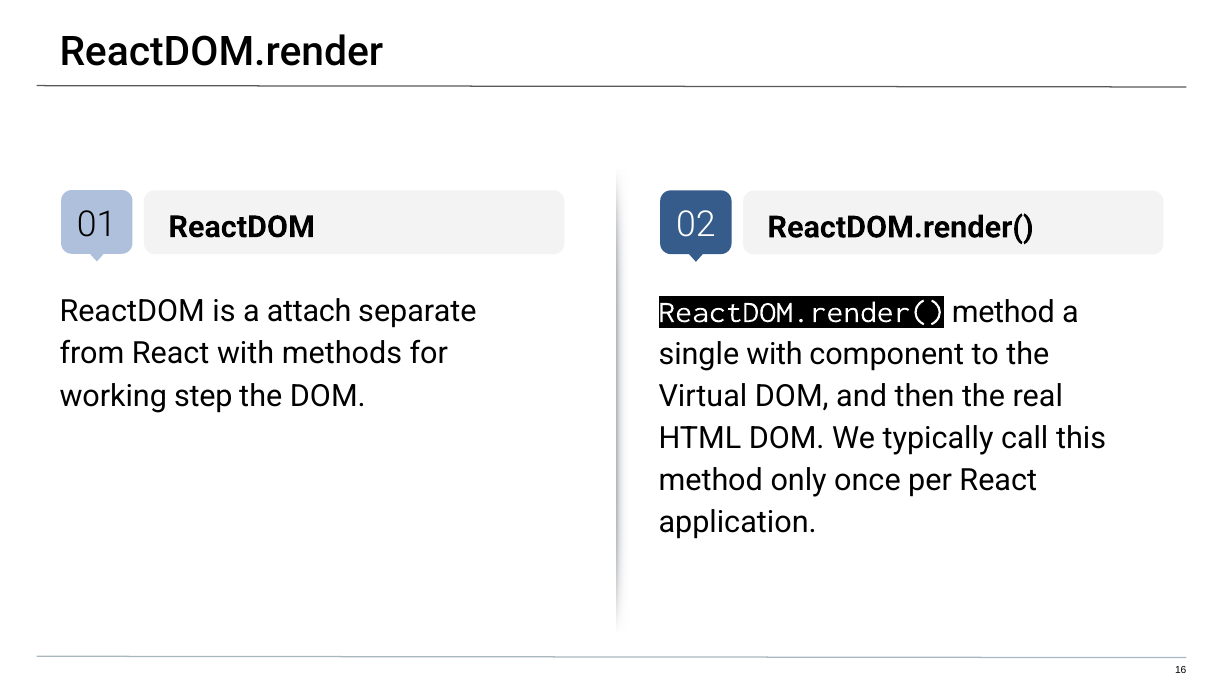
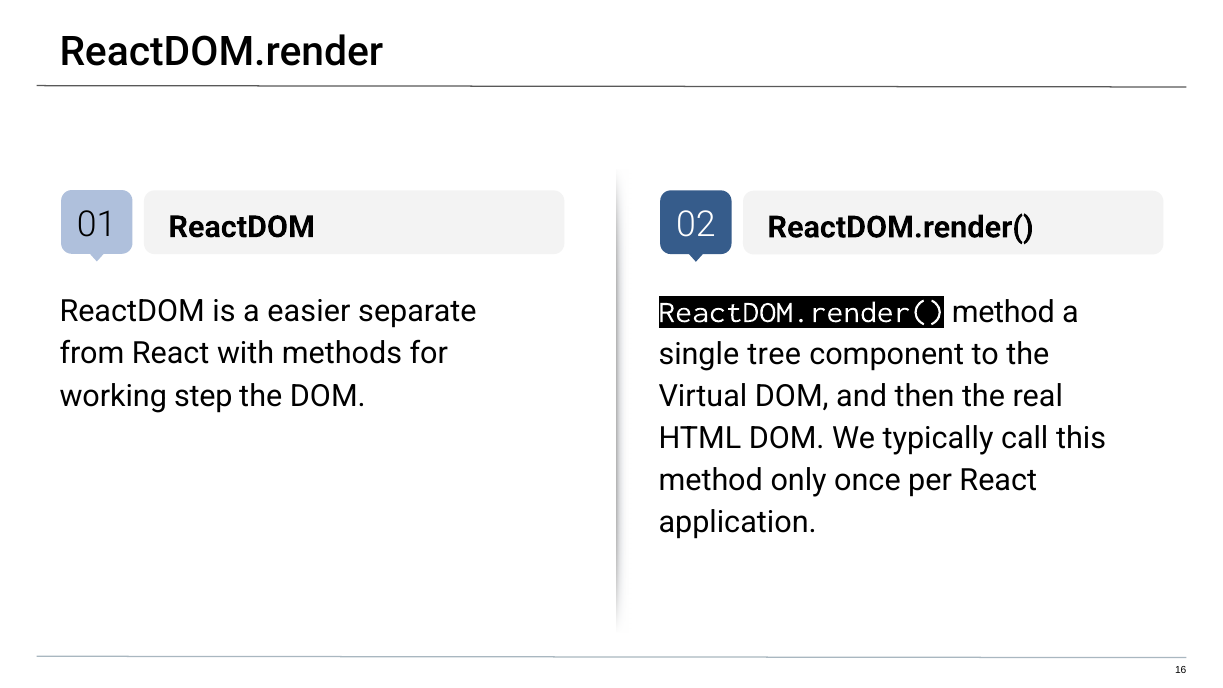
attach: attach -> easier
single with: with -> tree
